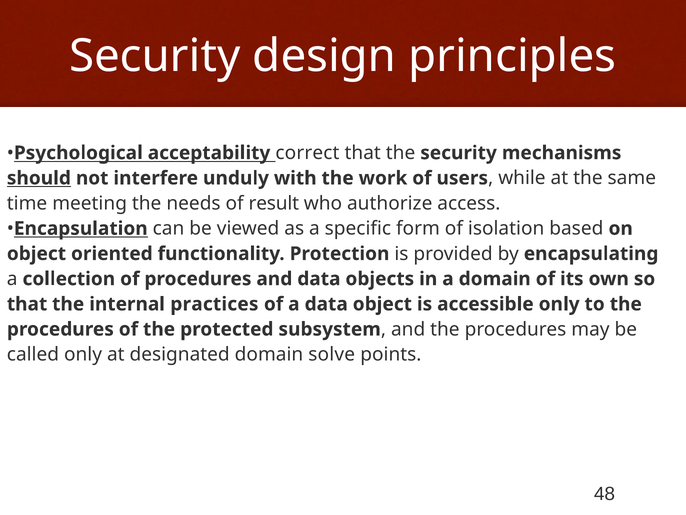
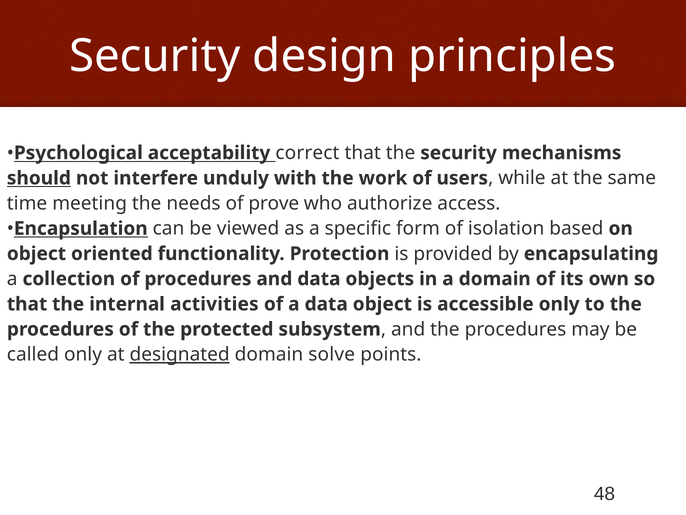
result: result -> prove
practices: practices -> activities
designated underline: none -> present
